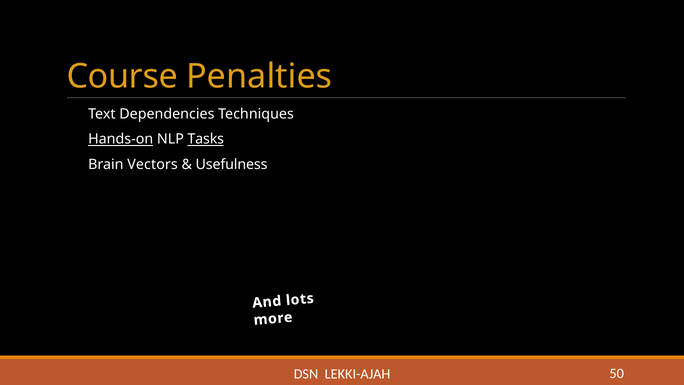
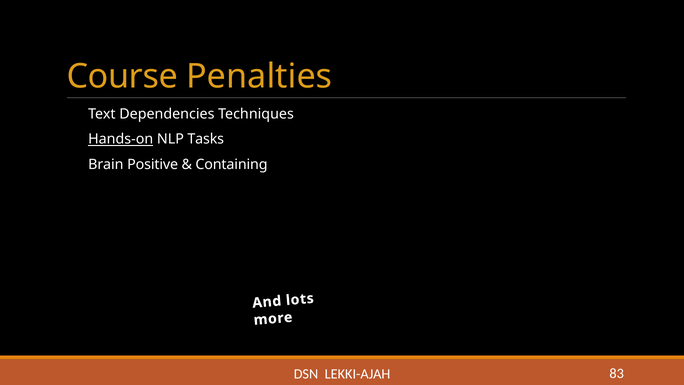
Tasks underline: present -> none
Vectors: Vectors -> Positive
Usefulness: Usefulness -> Containing
50: 50 -> 83
